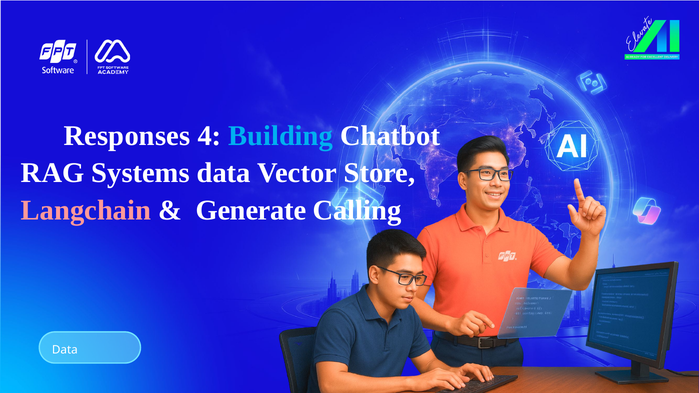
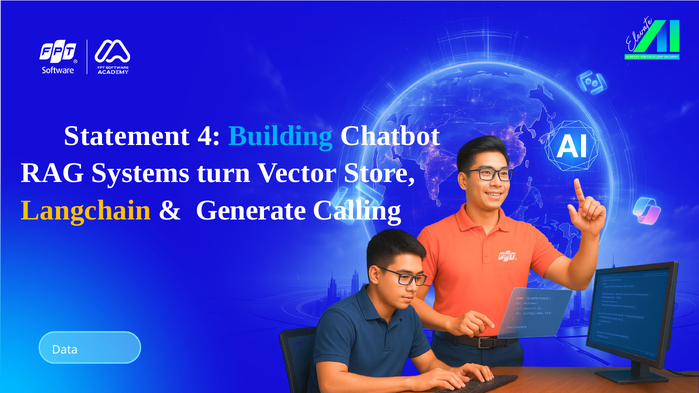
Responses: Responses -> Statement
Systems data: data -> turn
Langchain colour: pink -> yellow
